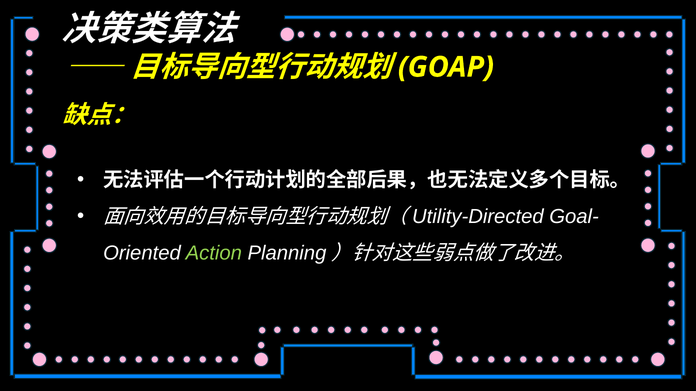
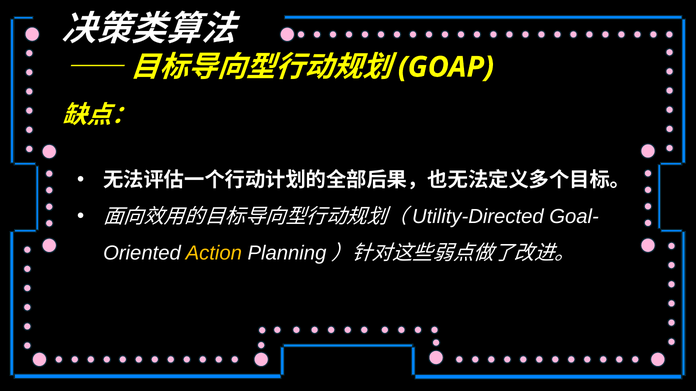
Action colour: light green -> yellow
